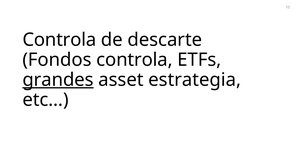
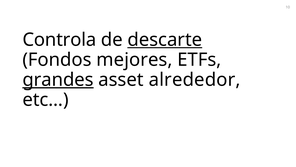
descarte underline: none -> present
Fondos controla: controla -> mejores
estrategia: estrategia -> alrededor
